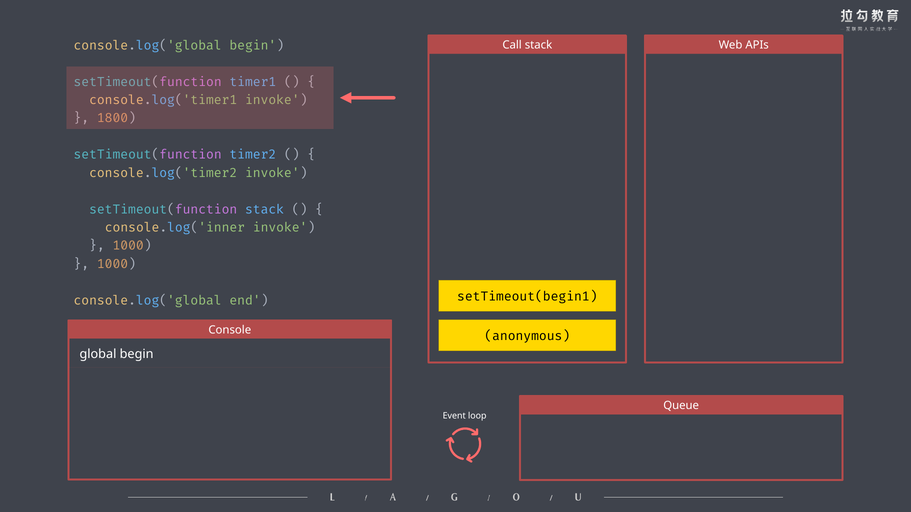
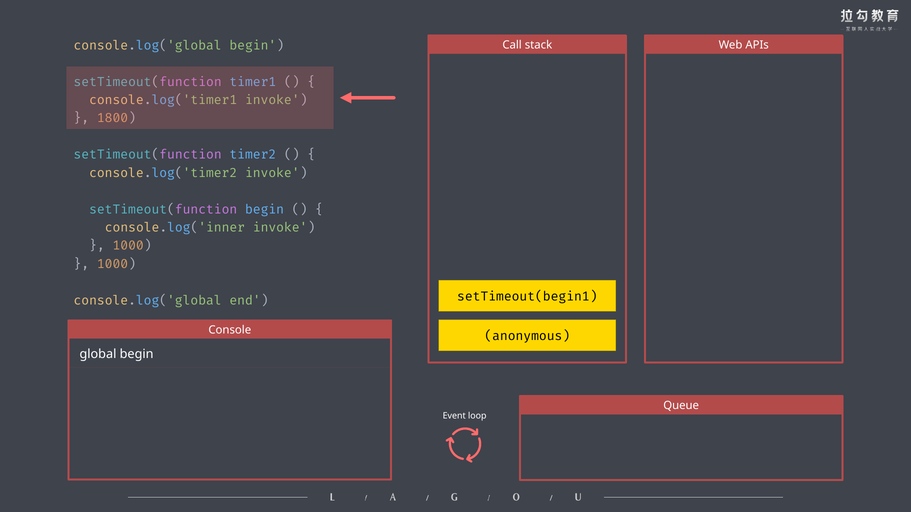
setTimeout(function stack: stack -> begin
